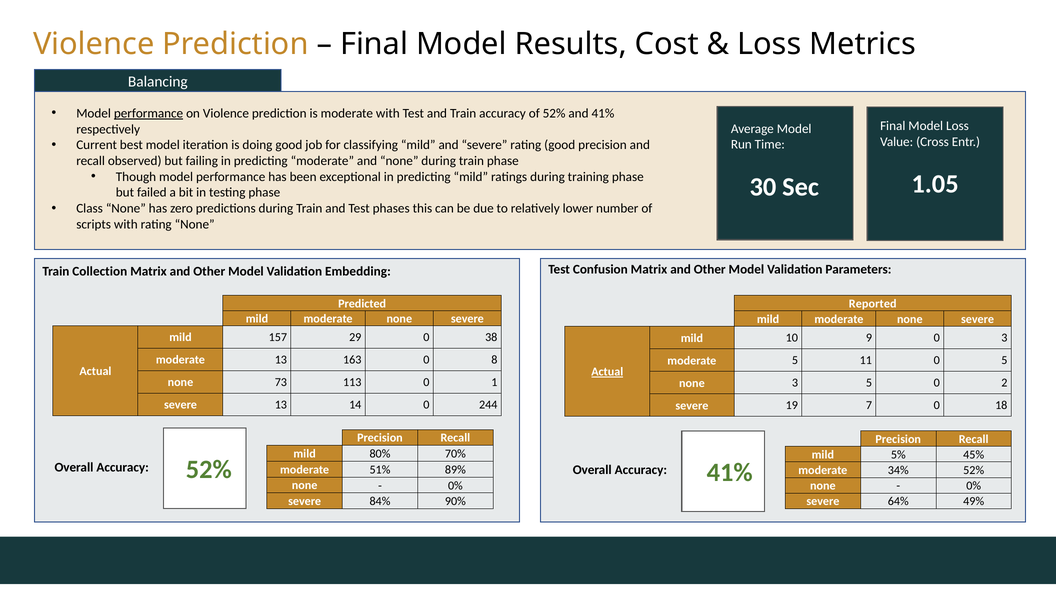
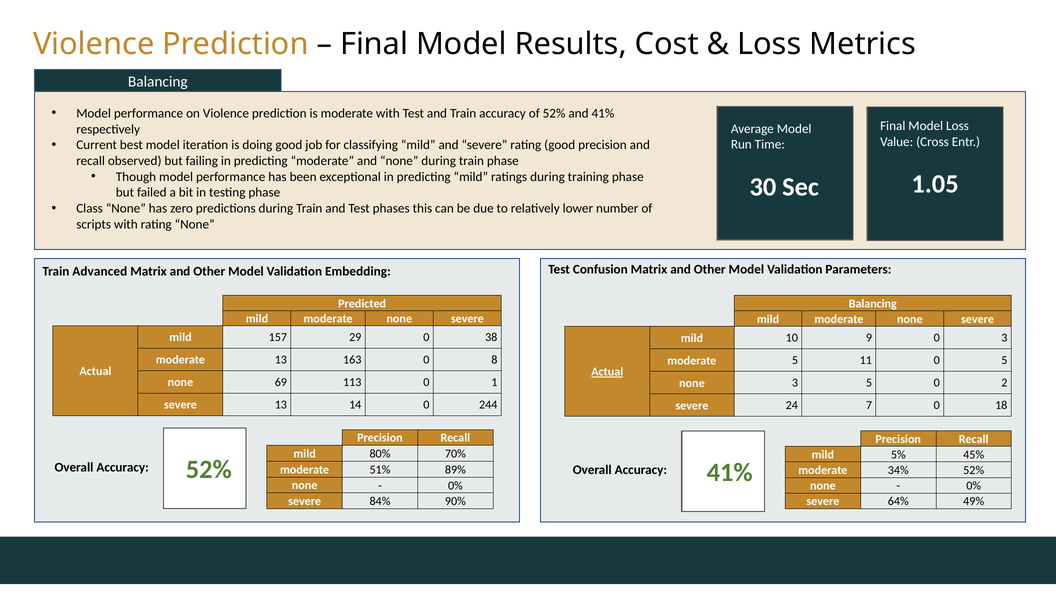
performance at (149, 113) underline: present -> none
Collection: Collection -> Advanced
Reported at (873, 304): Reported -> Balancing
73: 73 -> 69
19: 19 -> 24
